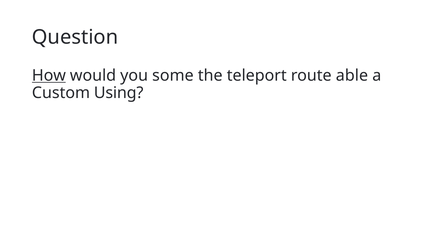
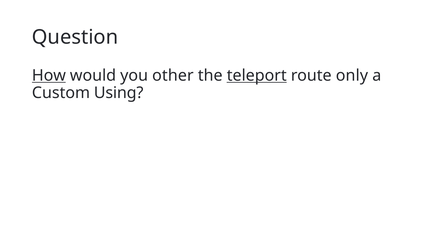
some: some -> other
teleport underline: none -> present
able: able -> only
